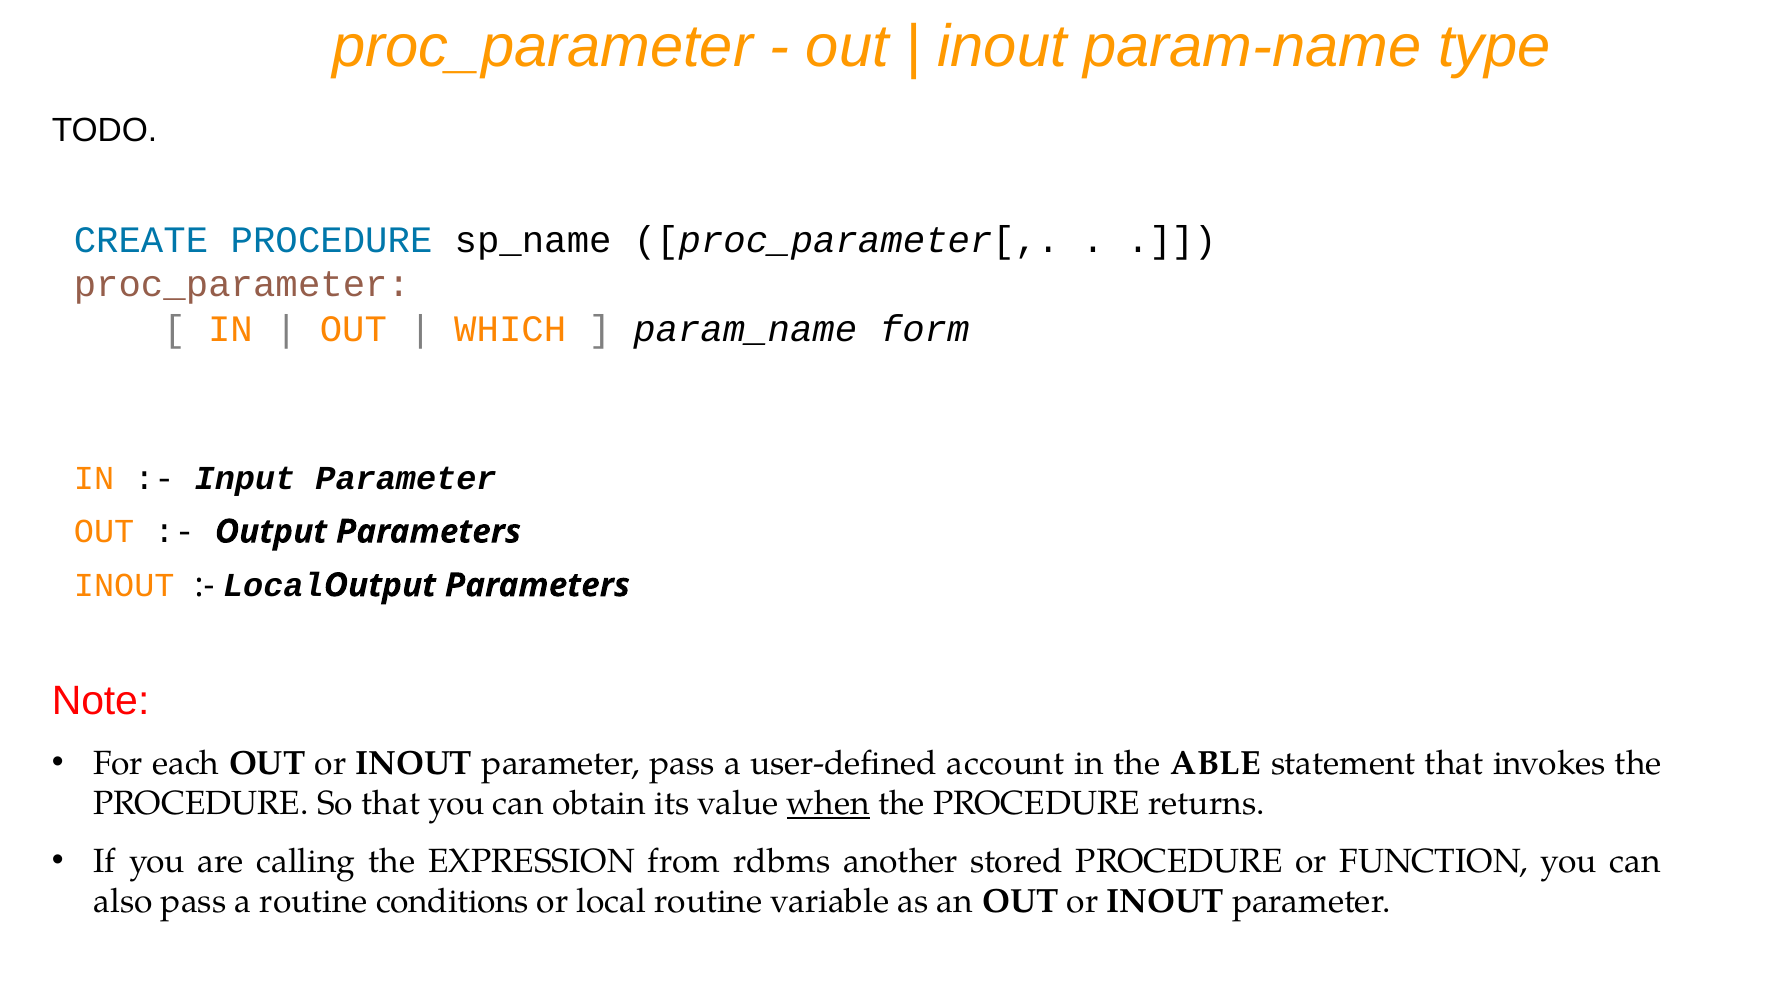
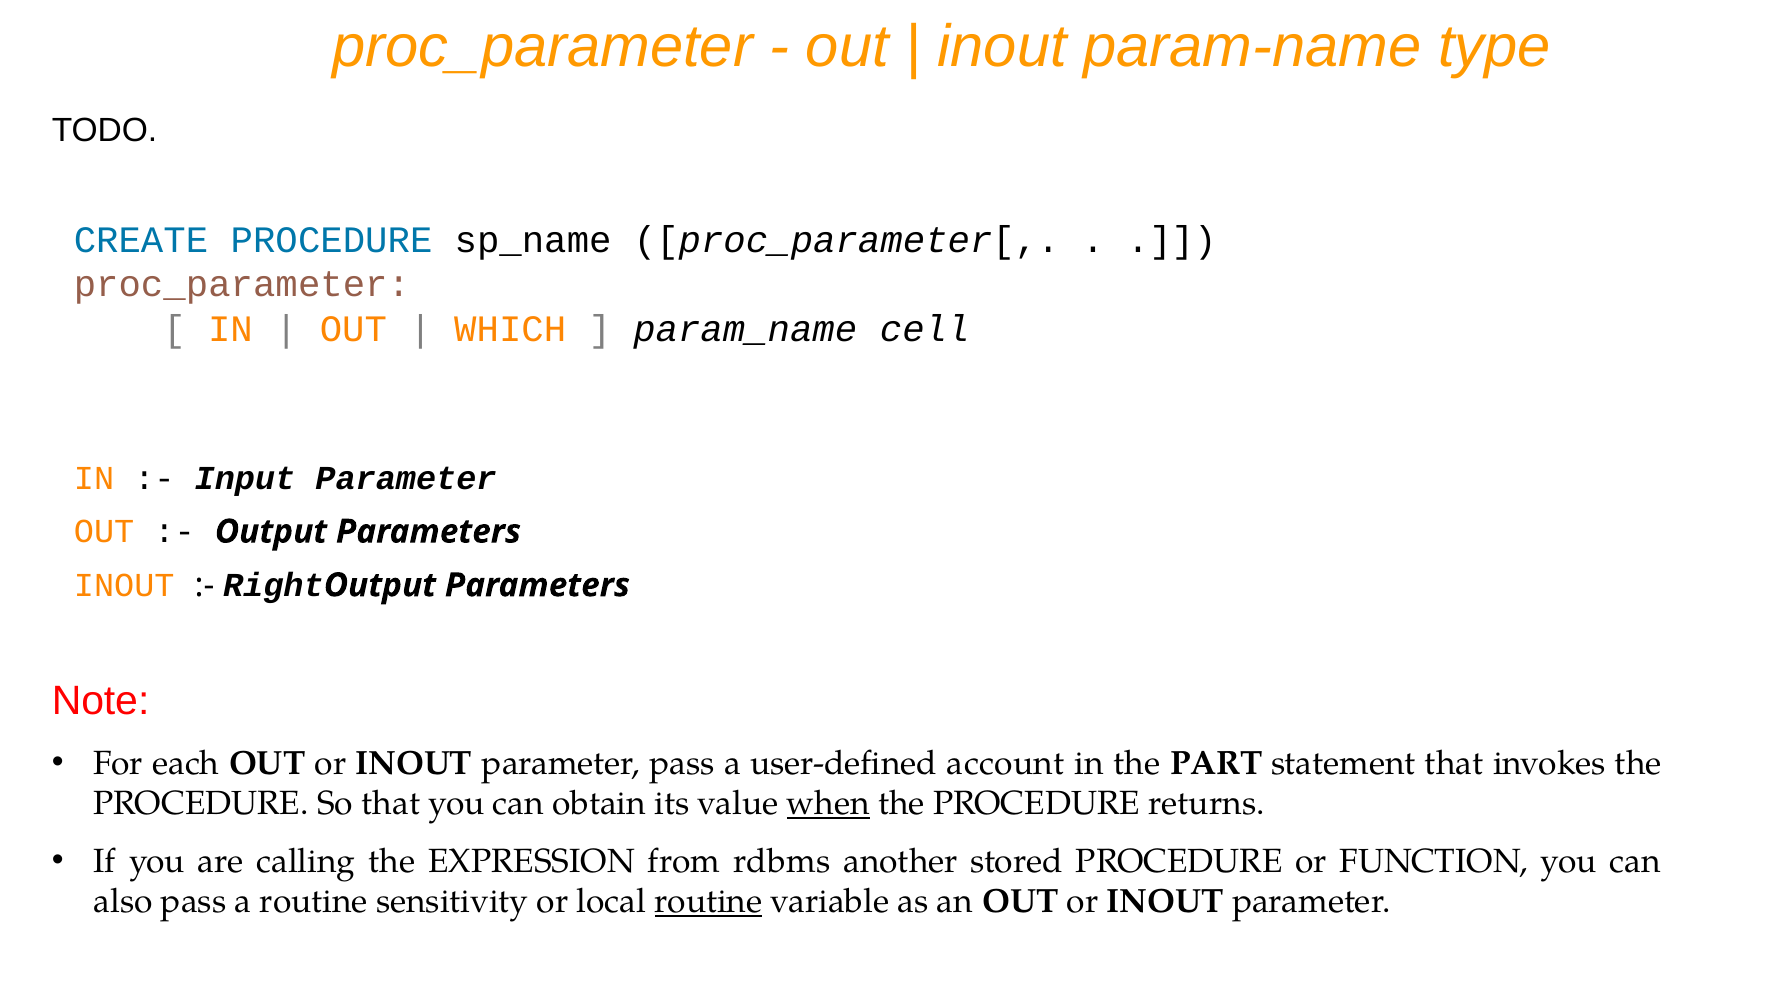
form: form -> cell
Local at (273, 585): Local -> Right
ABLE: ABLE -> PART
conditions: conditions -> sensitivity
routine at (708, 902) underline: none -> present
